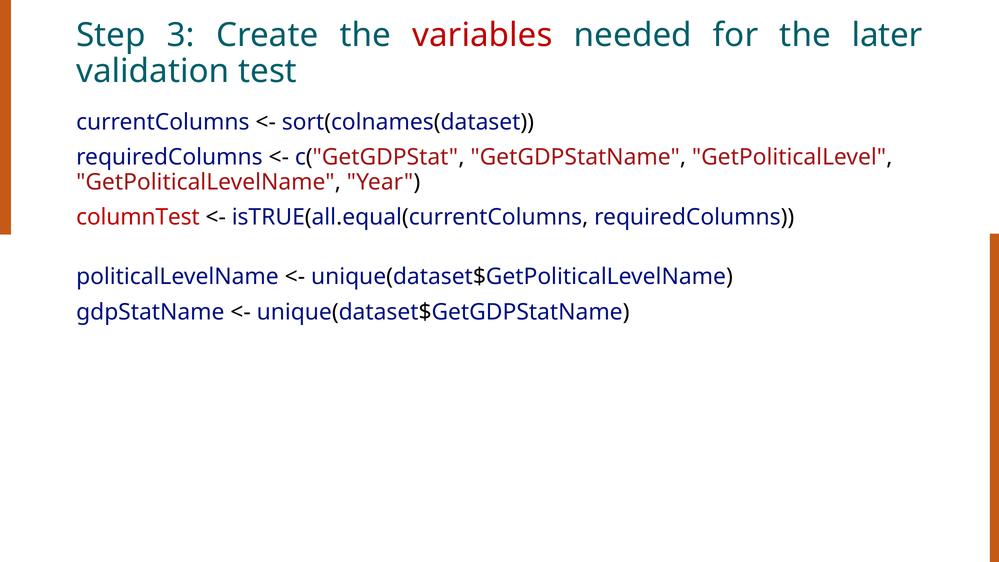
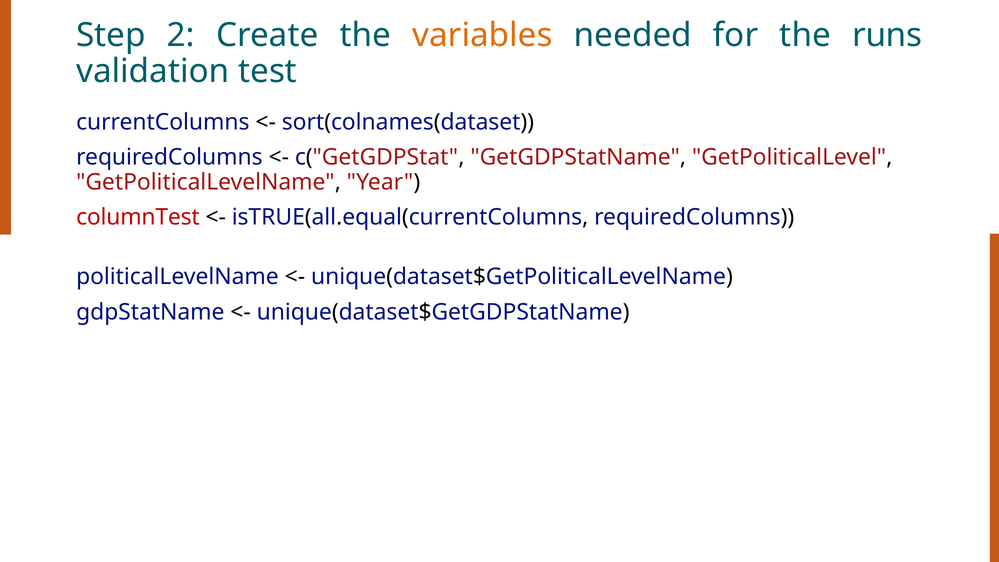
3: 3 -> 2
variables colour: red -> orange
later: later -> runs
